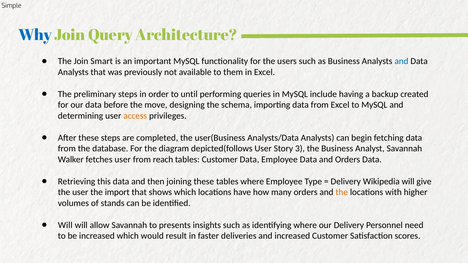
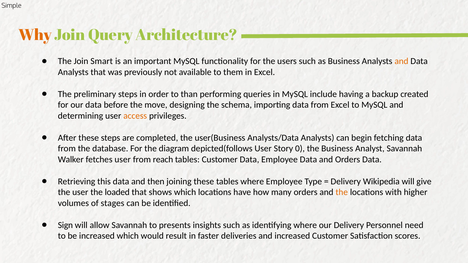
Why colour: blue -> orange
and at (401, 61) colour: blue -> orange
until: until -> than
3: 3 -> 0
import: import -> loaded
stands: stands -> stages
Will at (65, 225): Will -> Sign
